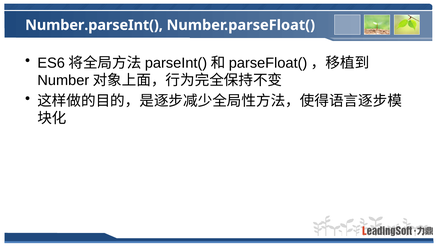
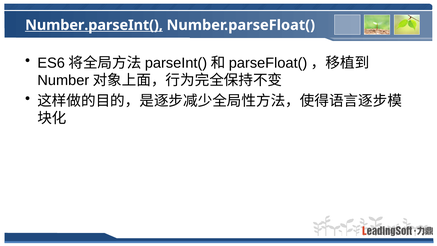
Number.parseInt( underline: none -> present
